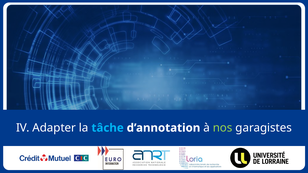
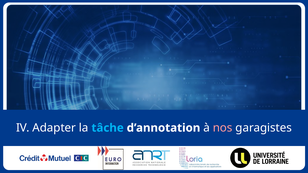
nos colour: light green -> pink
